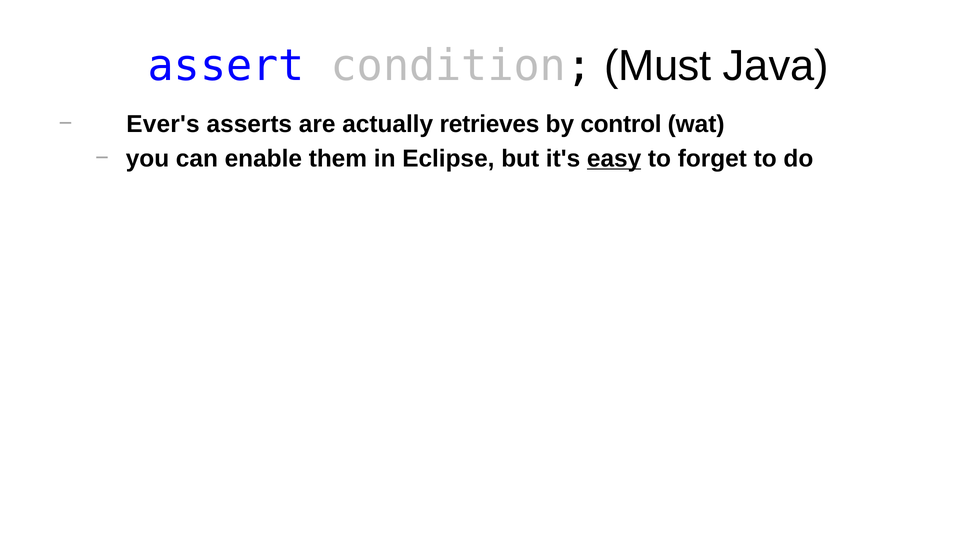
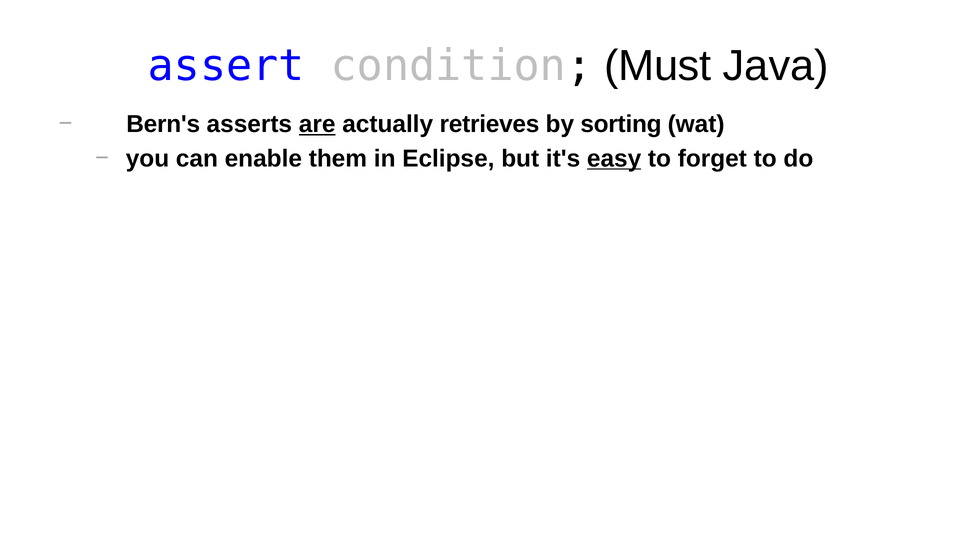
Ever's: Ever's -> Bern's
are underline: none -> present
control: control -> sorting
